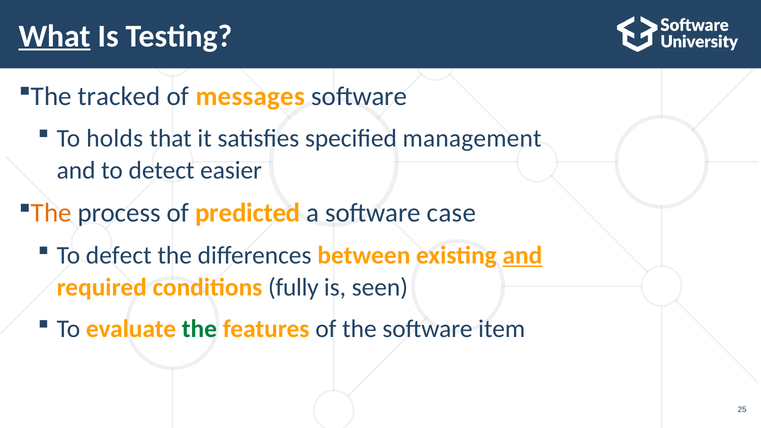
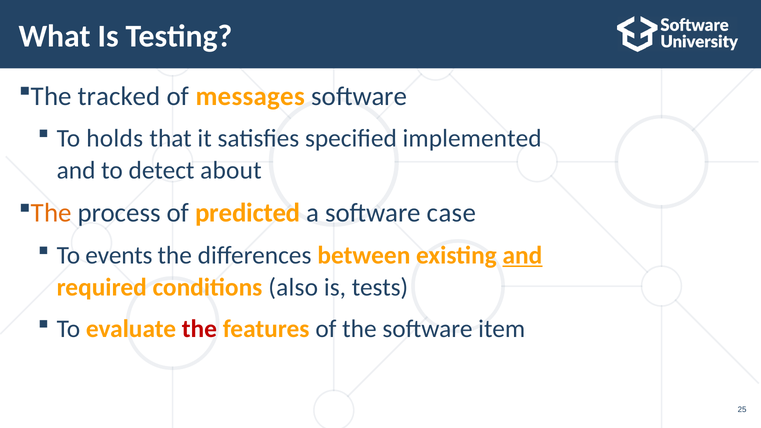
What underline: present -> none
management: management -> implemented
easier: easier -> about
defect: defect -> events
fully: fully -> also
seen: seen -> tests
the at (199, 329) colour: green -> red
